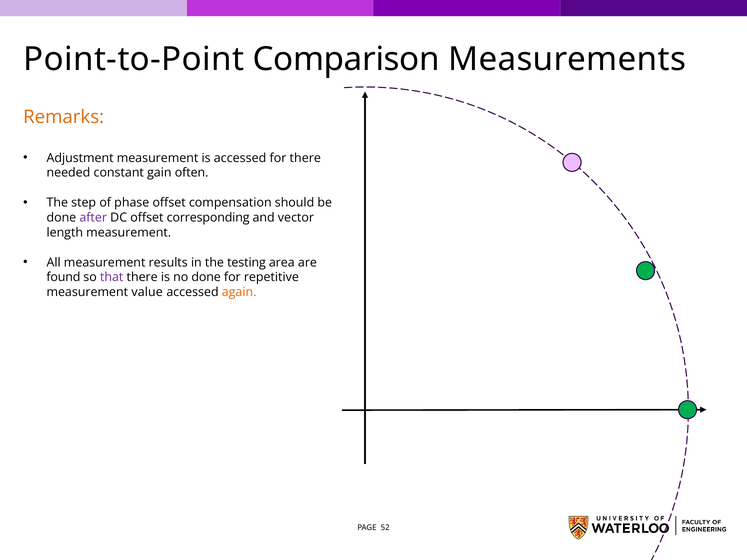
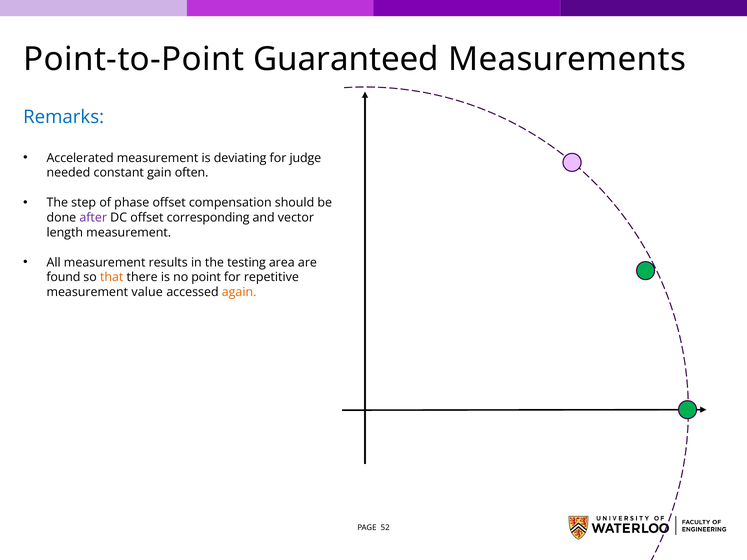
Comparison: Comparison -> Guaranteed
Remarks colour: orange -> blue
Adjustment: Adjustment -> Accelerated
is accessed: accessed -> deviating
for there: there -> judge
that colour: purple -> orange
no done: done -> point
